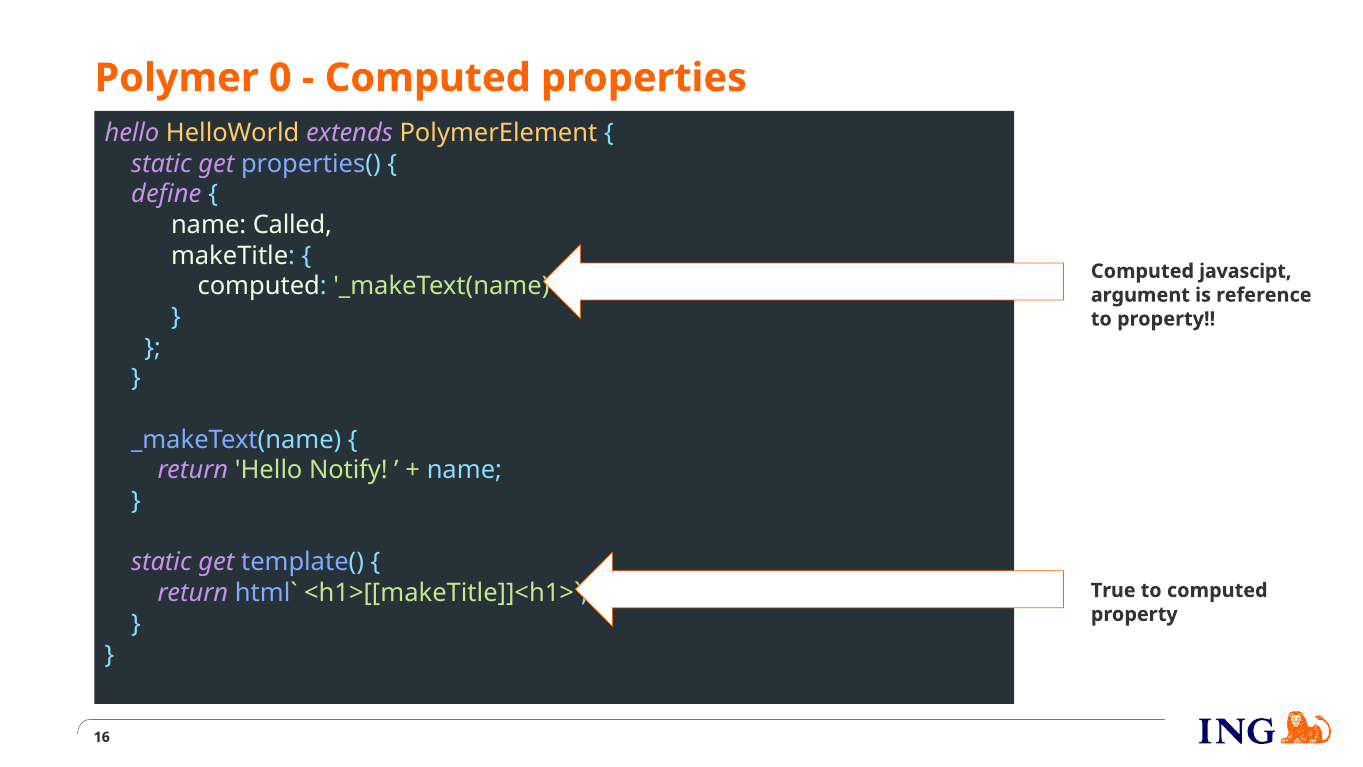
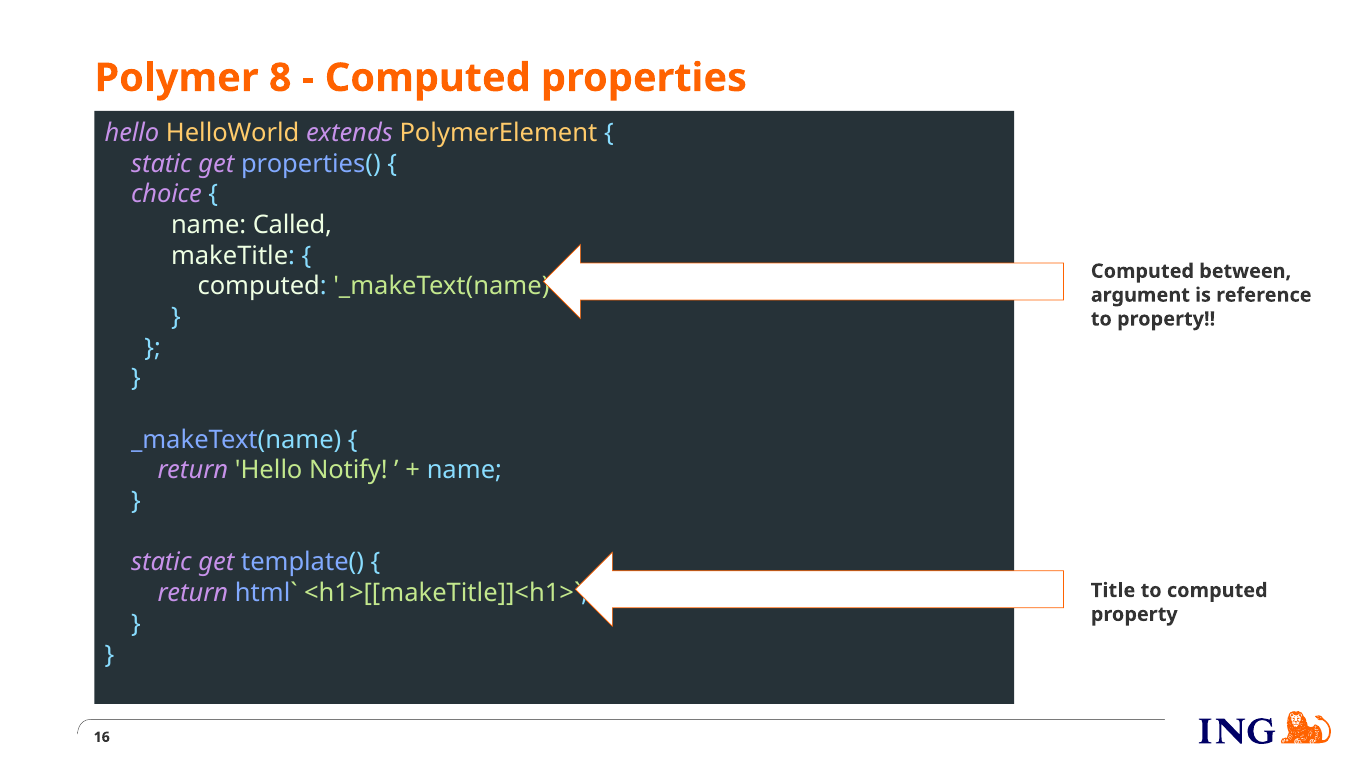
0: 0 -> 8
define: define -> choice
javascipt: javascipt -> between
True: True -> Title
